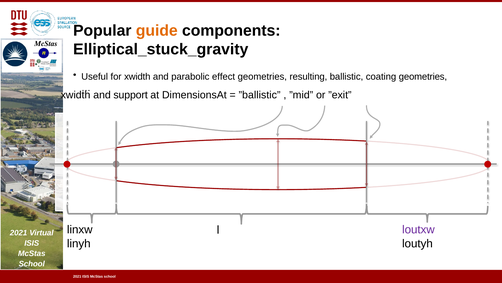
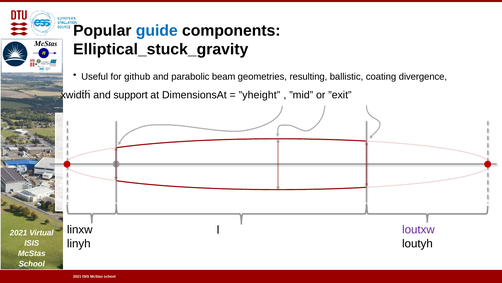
guide colour: orange -> blue
for xwidth: xwidth -> github
effect: effect -> beam
coating geometries: geometries -> divergence
”ballistic: ”ballistic -> ”yheight
